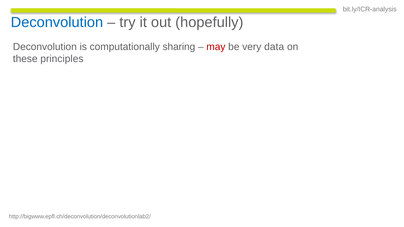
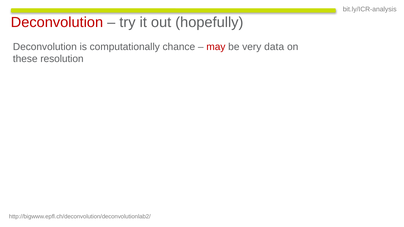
Deconvolution at (57, 22) colour: blue -> red
sharing: sharing -> chance
principles: principles -> resolution
